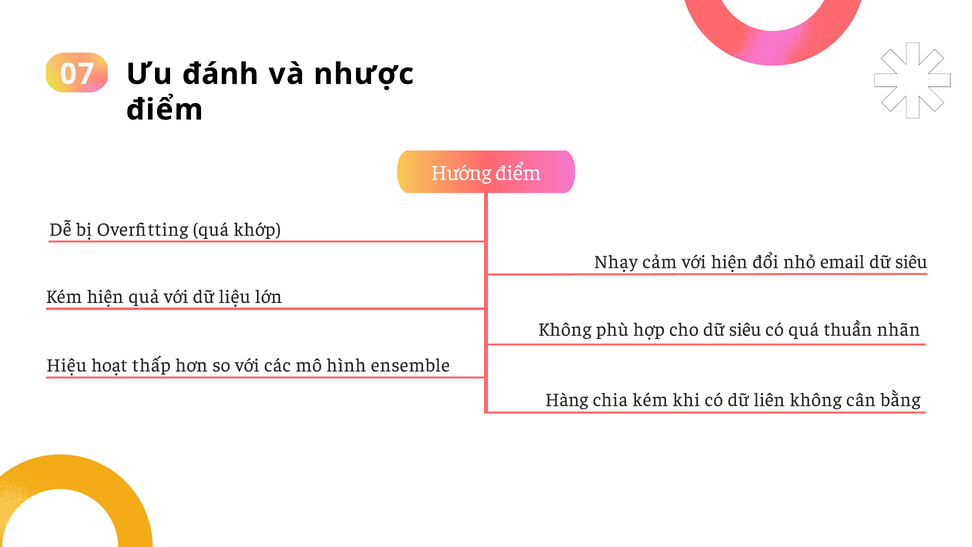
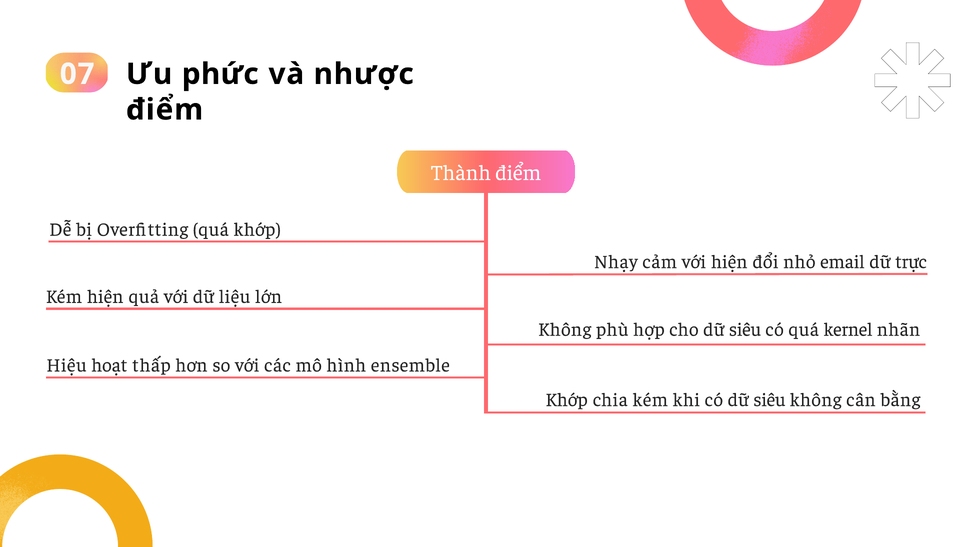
đánh: đánh -> phức
Hướng: Hướng -> Thành
siêu at (911, 262): siêu -> trực
thuần: thuần -> kernel
Hàng at (567, 400): Hàng -> Khớp
có dữ liên: liên -> siêu
